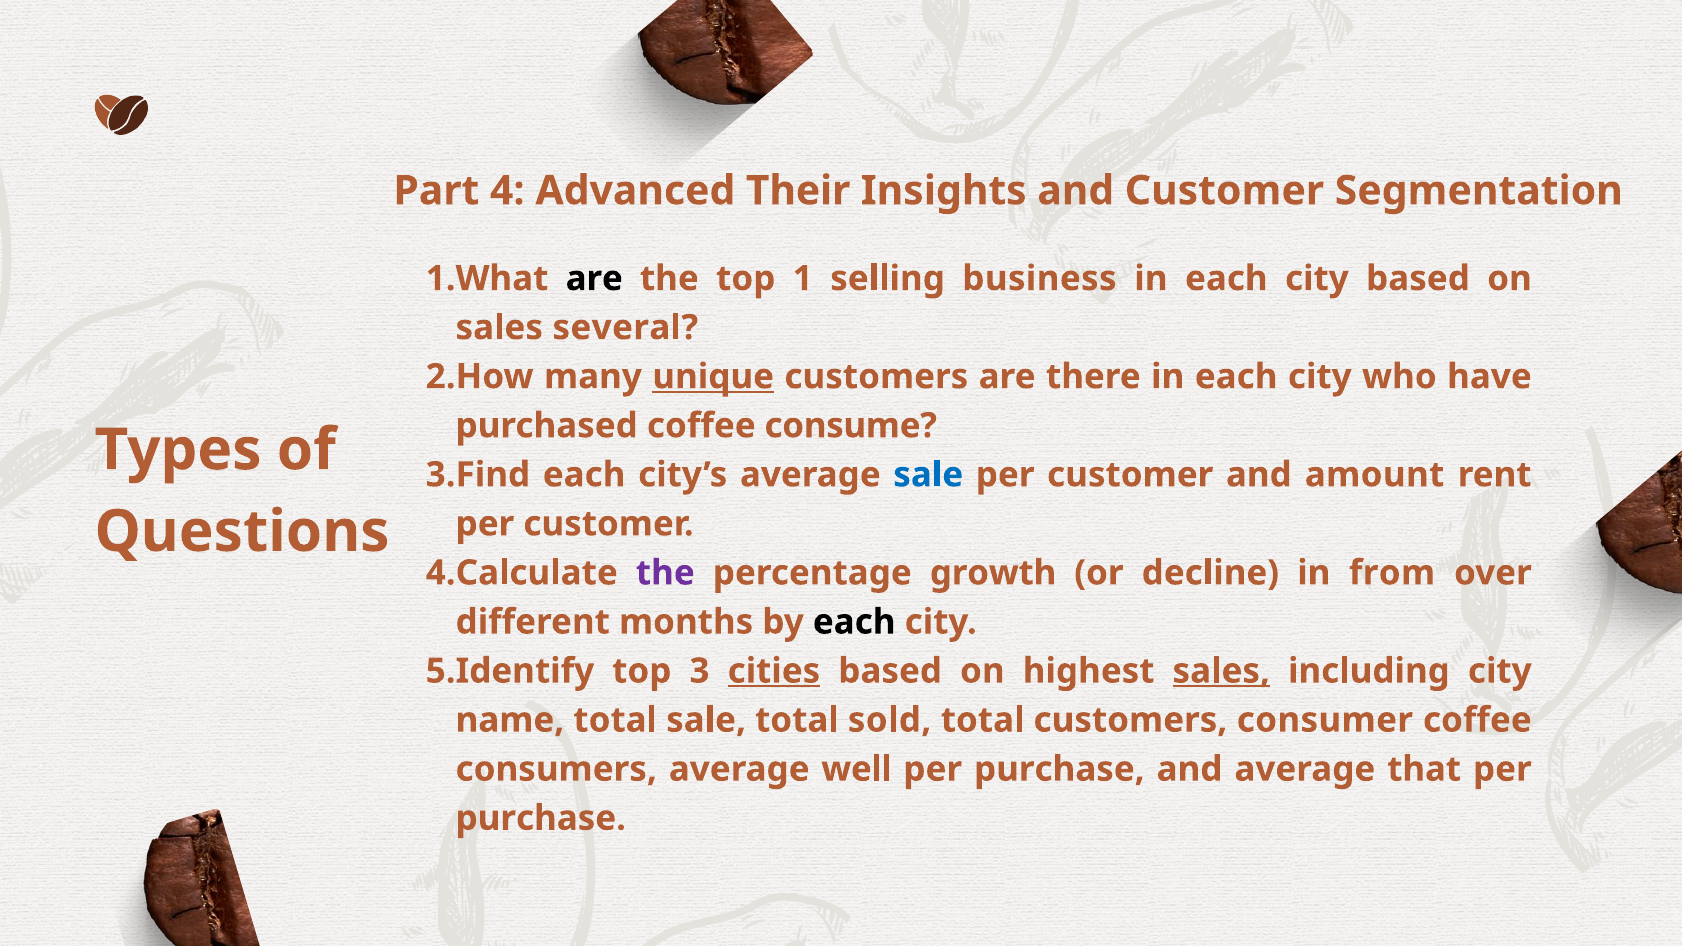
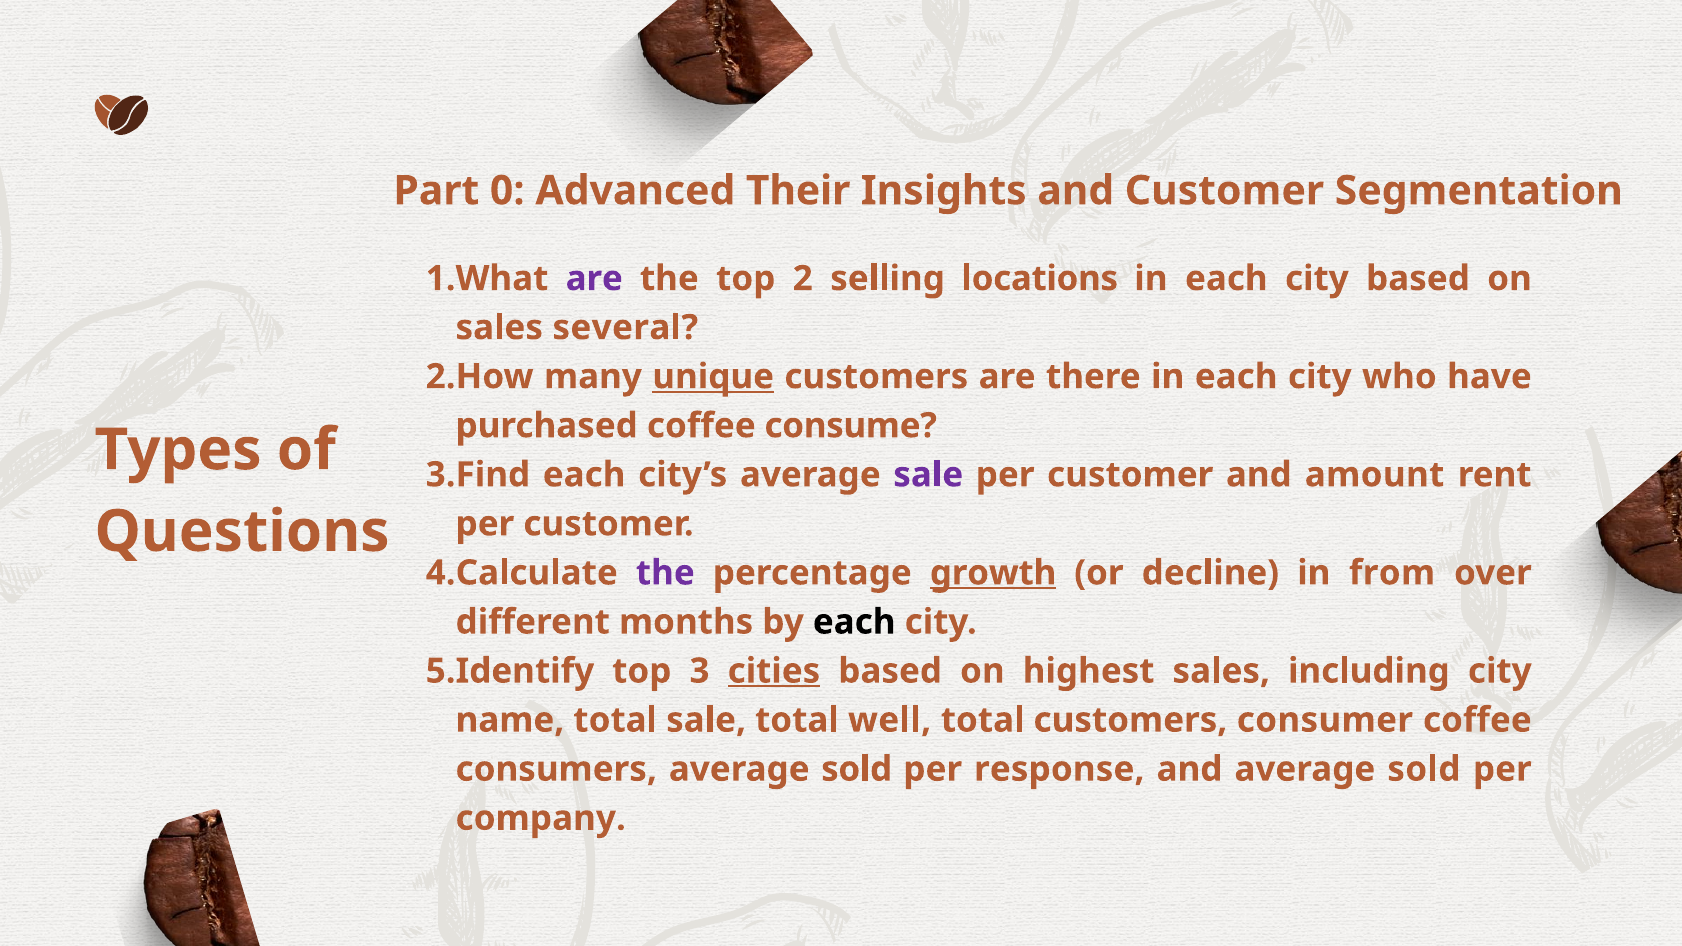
4: 4 -> 0
are at (594, 279) colour: black -> purple
1: 1 -> 2
business: business -> locations
sale at (928, 475) colour: blue -> purple
growth underline: none -> present
sales at (1221, 671) underline: present -> none
sold: sold -> well
consumers average well: well -> sold
purchase at (1059, 769): purchase -> response
and average that: that -> sold
purchase at (541, 818): purchase -> company
